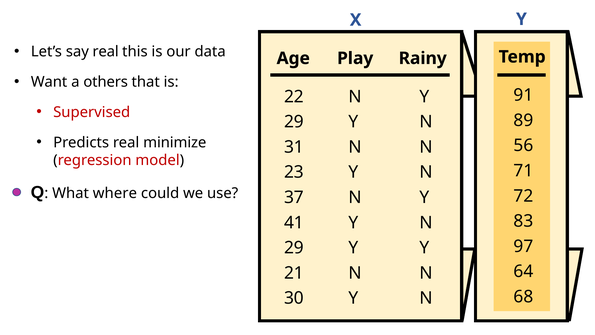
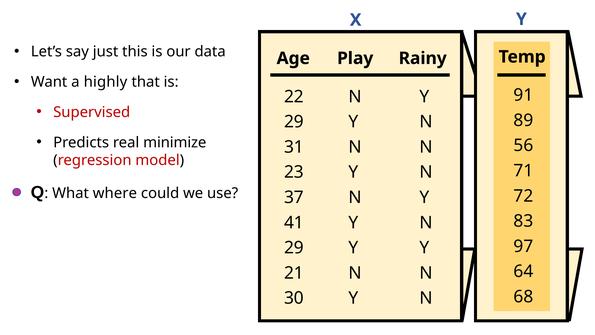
say real: real -> just
others: others -> highly
